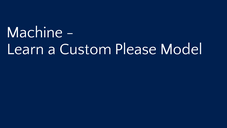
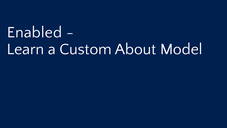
Machine: Machine -> Enabled
Please: Please -> About
